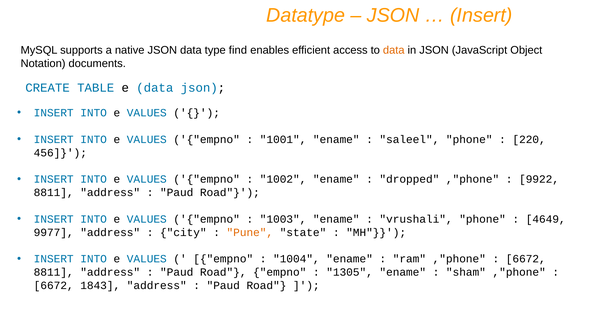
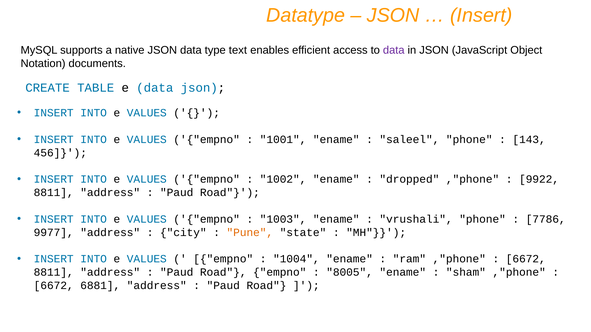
find: find -> text
data at (394, 50) colour: orange -> purple
220: 220 -> 143
4649: 4649 -> 7786
1305: 1305 -> 8005
1843: 1843 -> 6881
